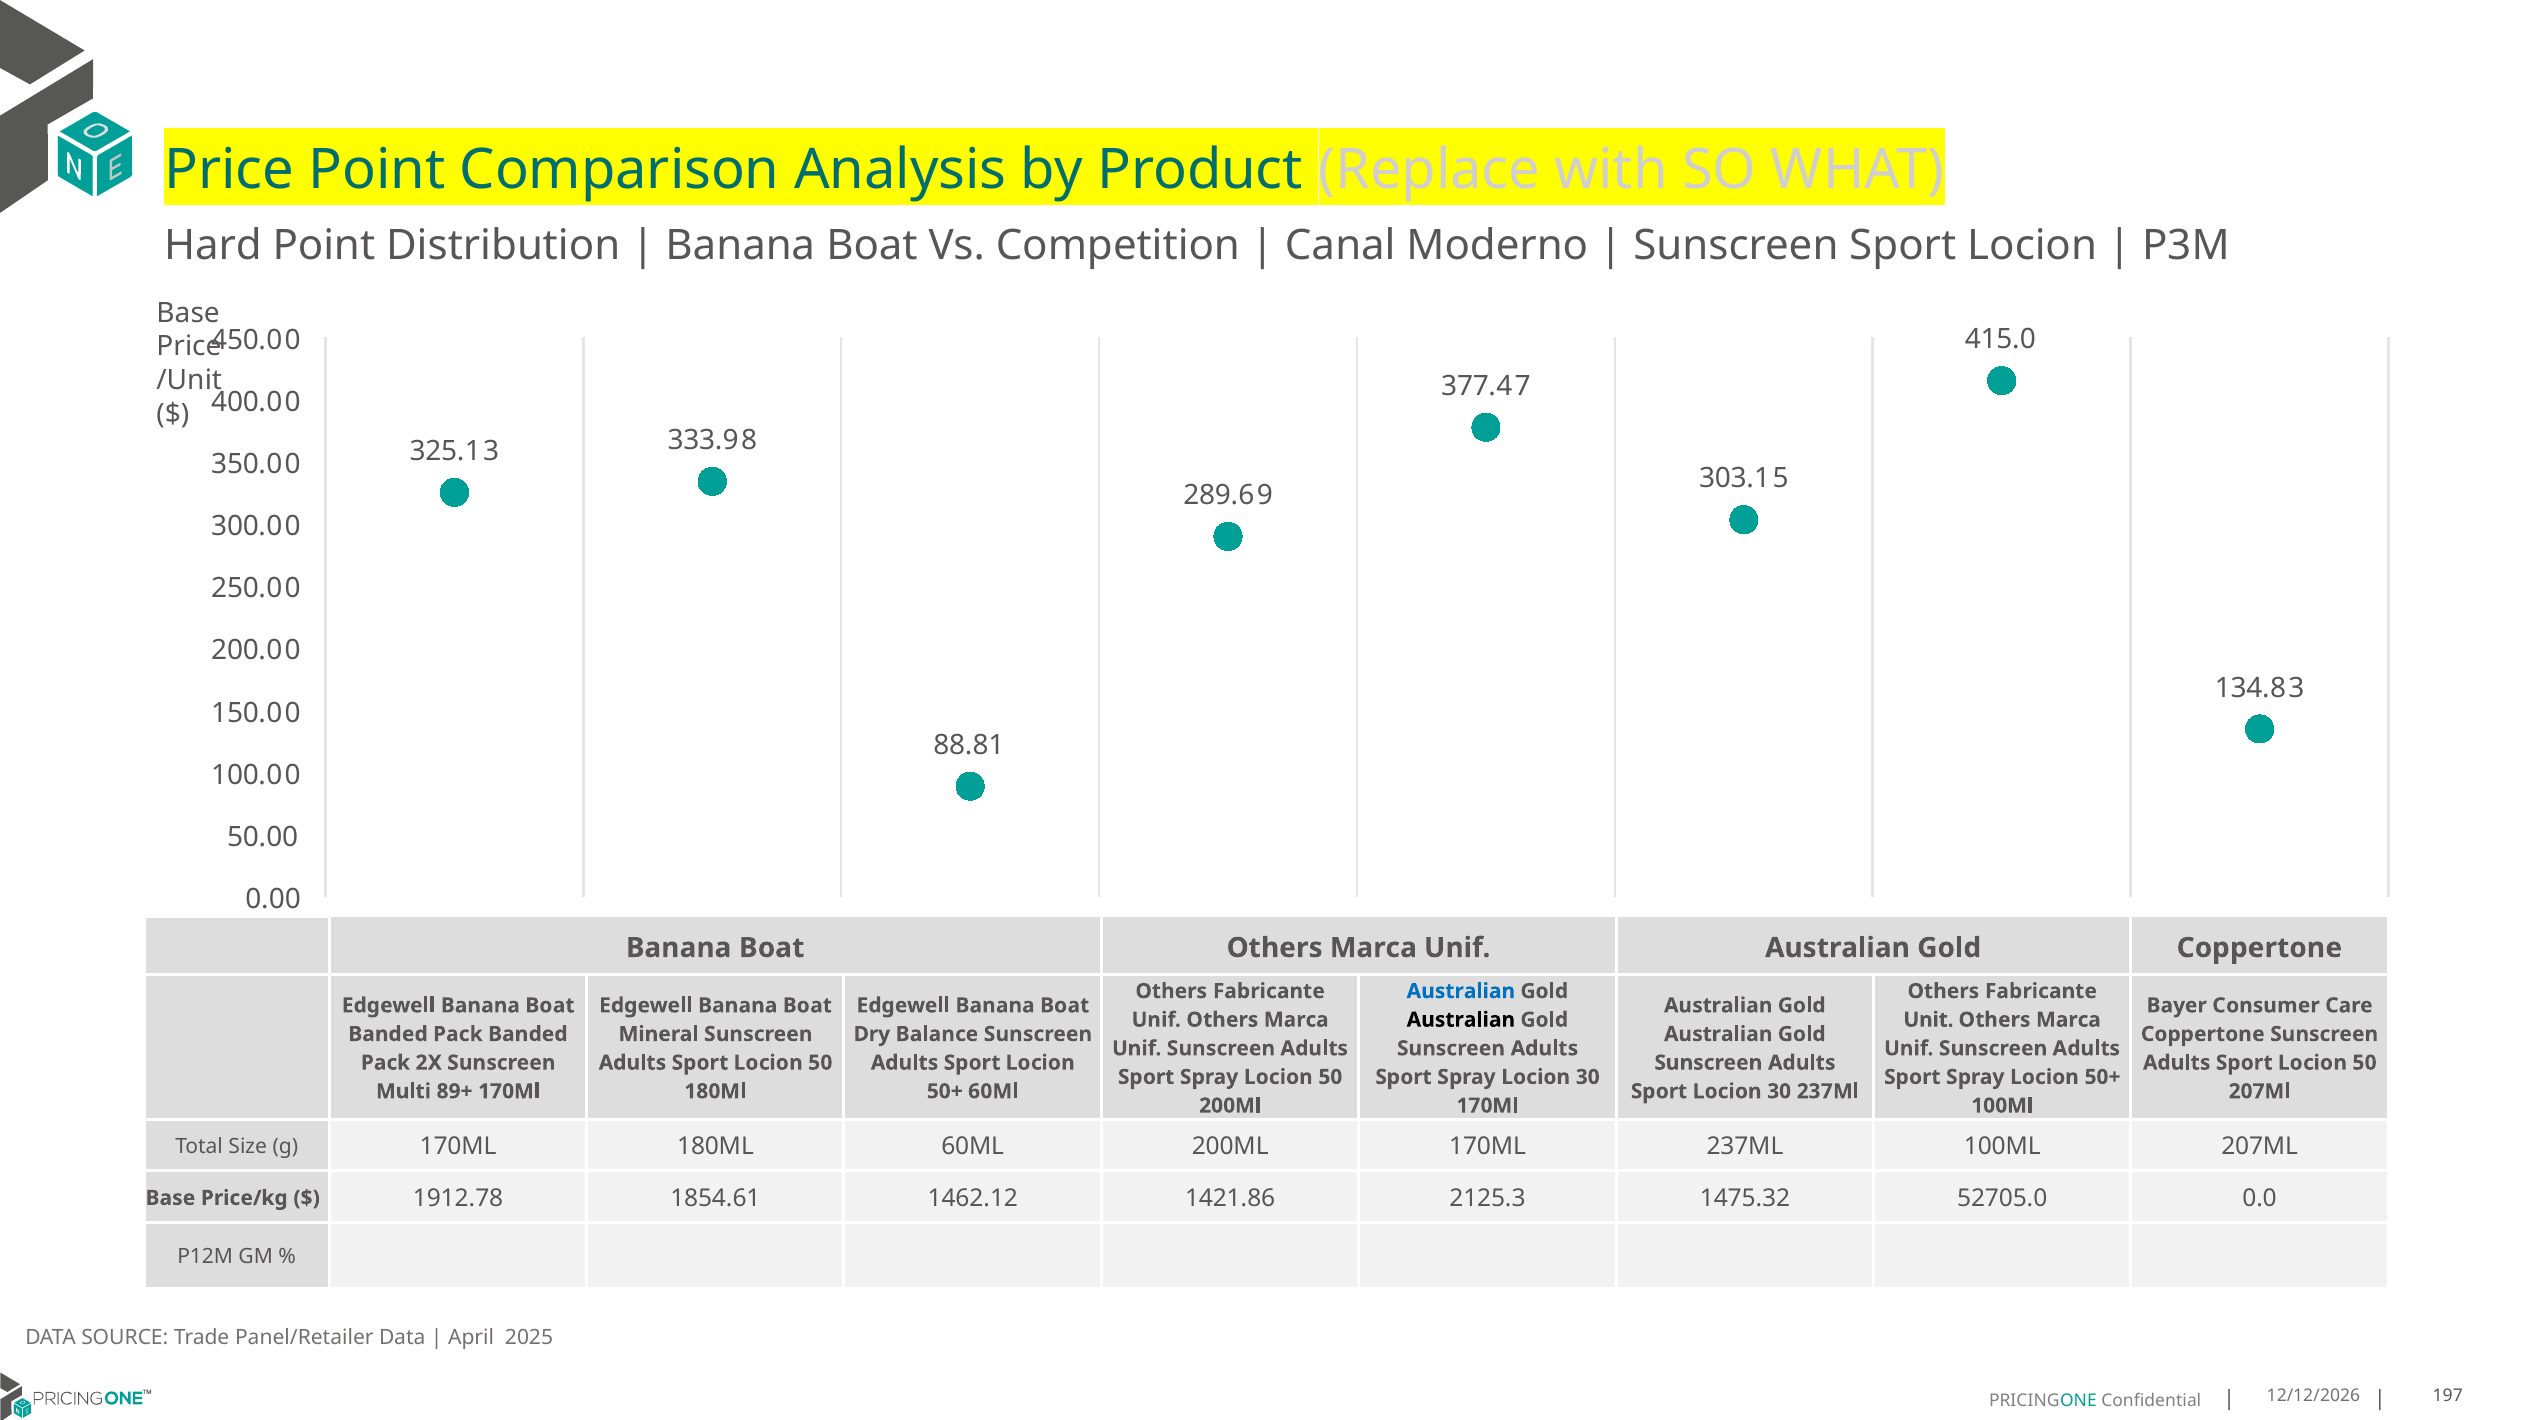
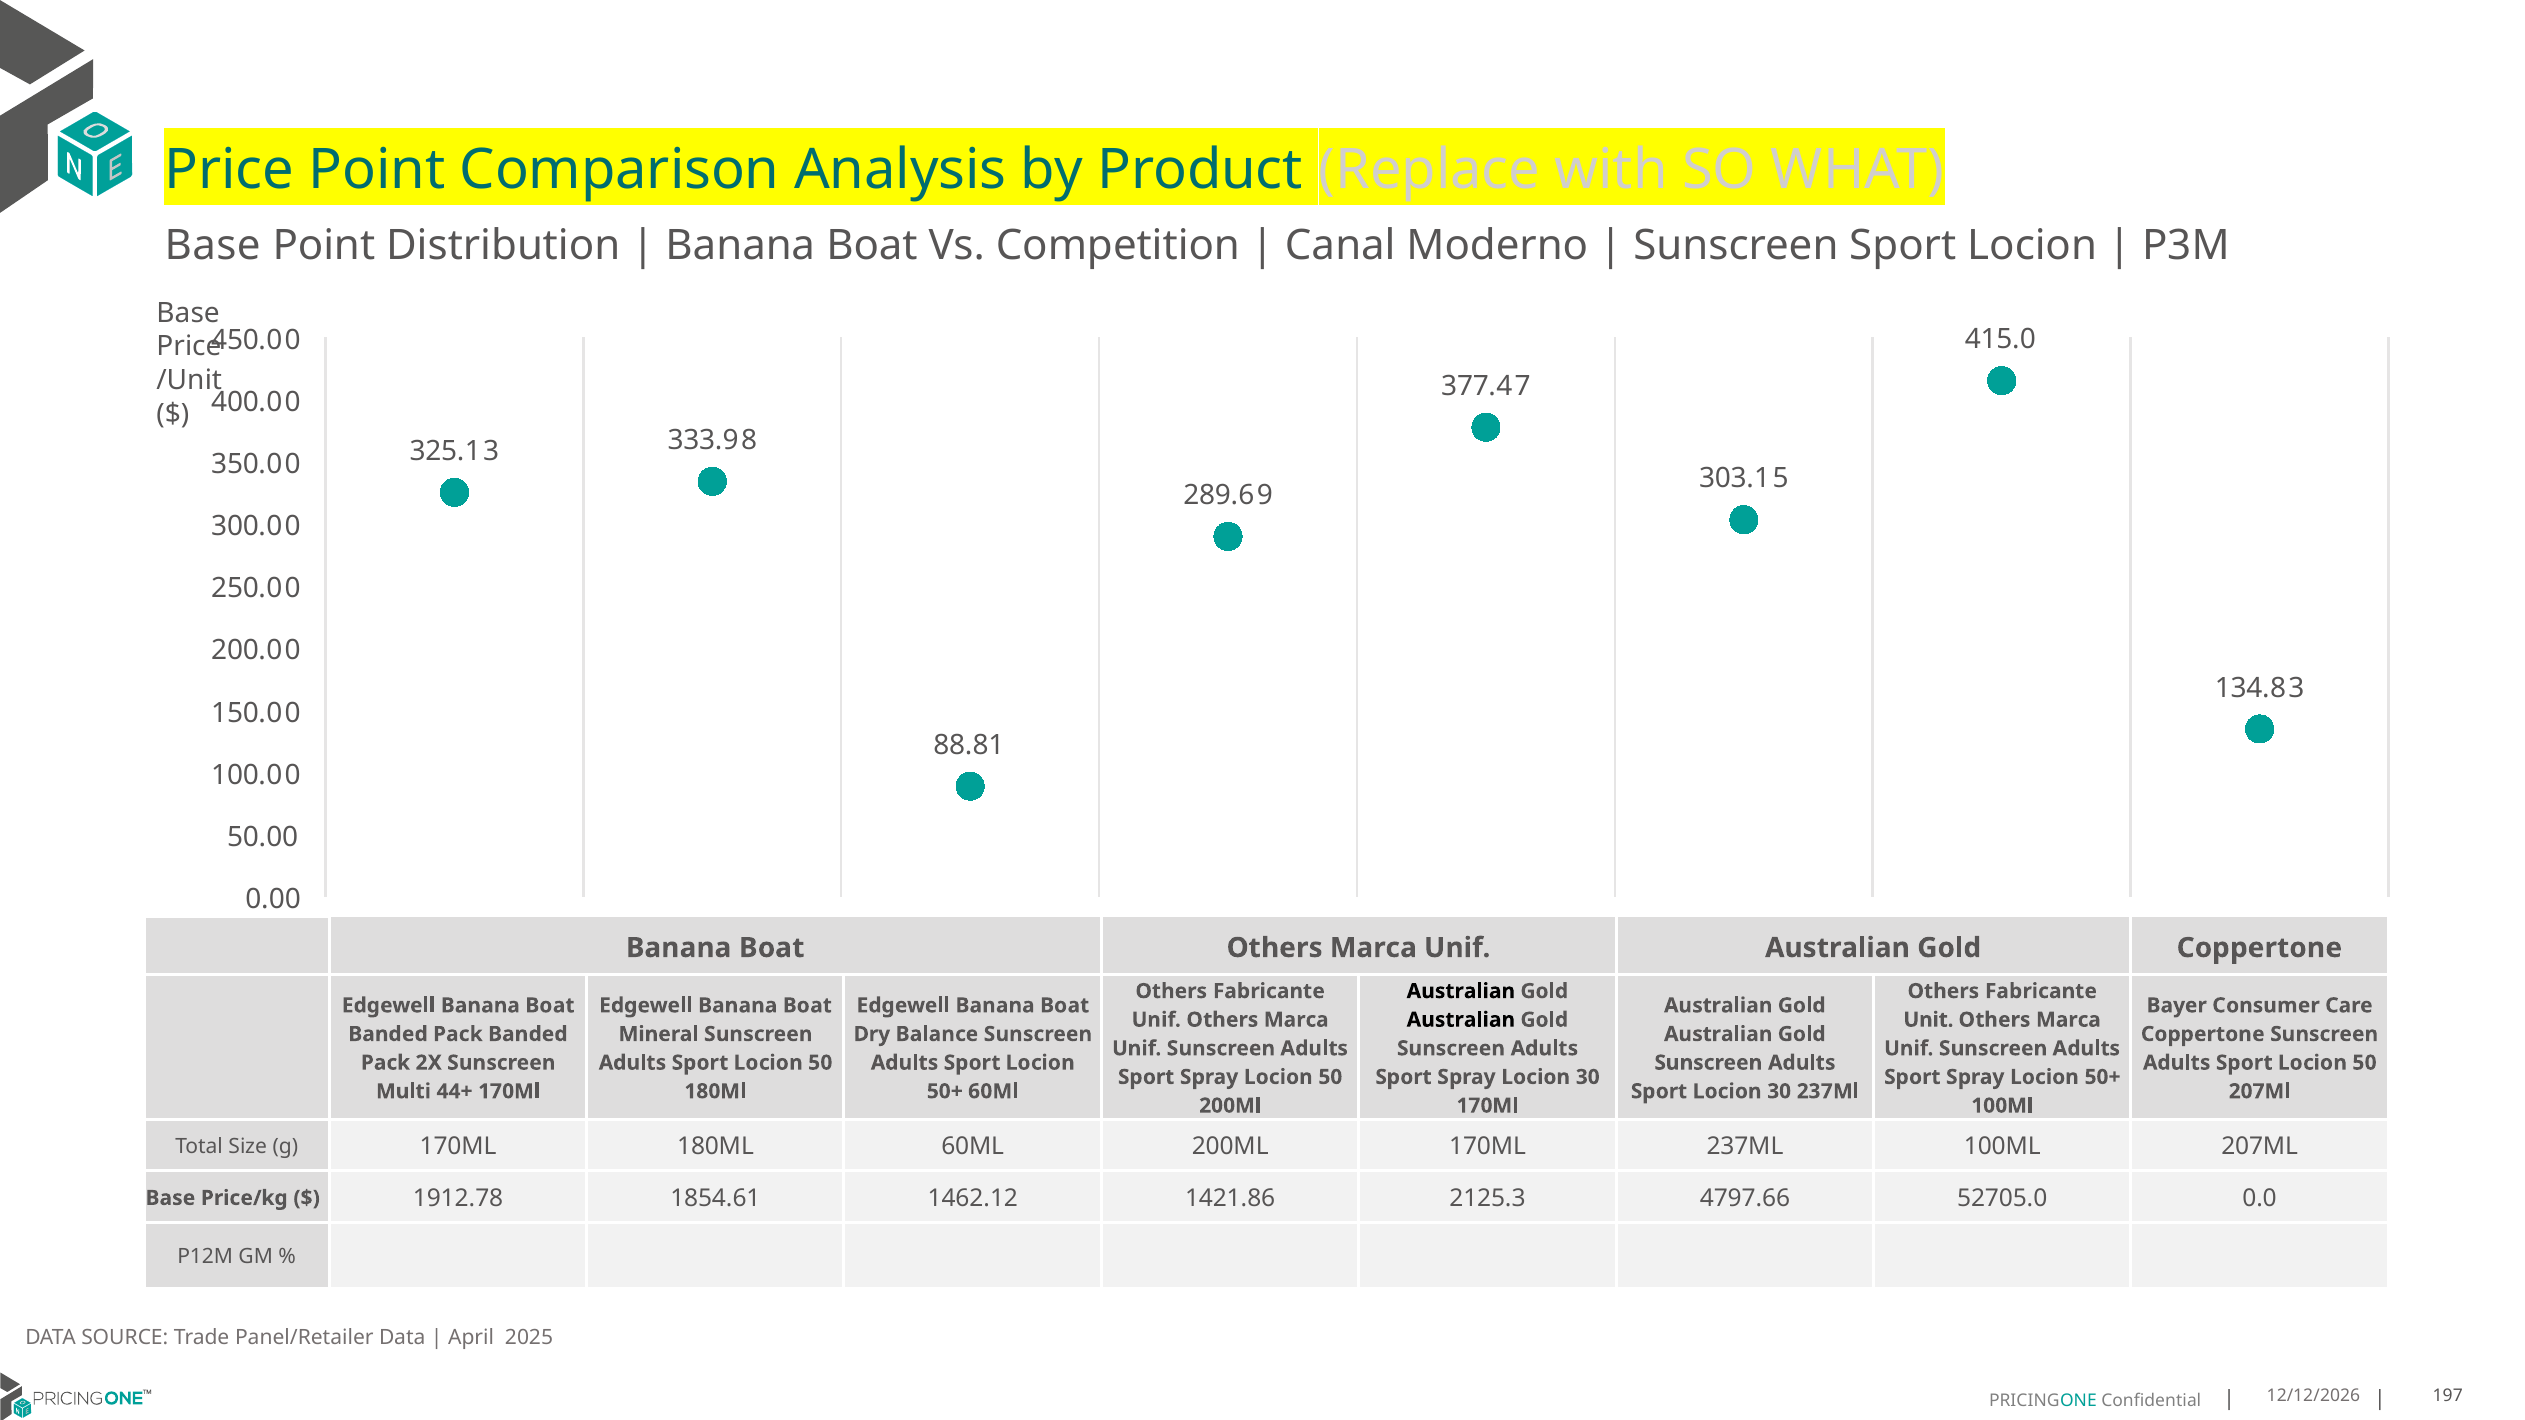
Hard at (213, 246): Hard -> Base
Australian at (1461, 991) colour: blue -> black
89+: 89+ -> 44+
1475.32: 1475.32 -> 4797.66
